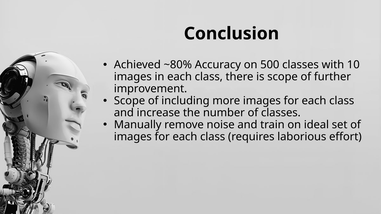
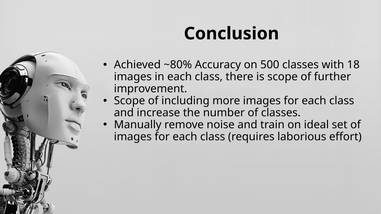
10: 10 -> 18
